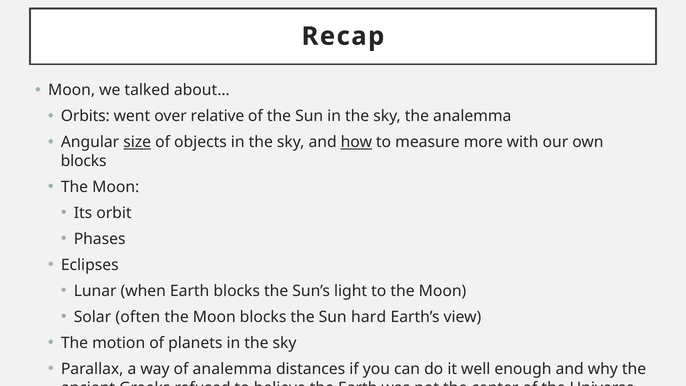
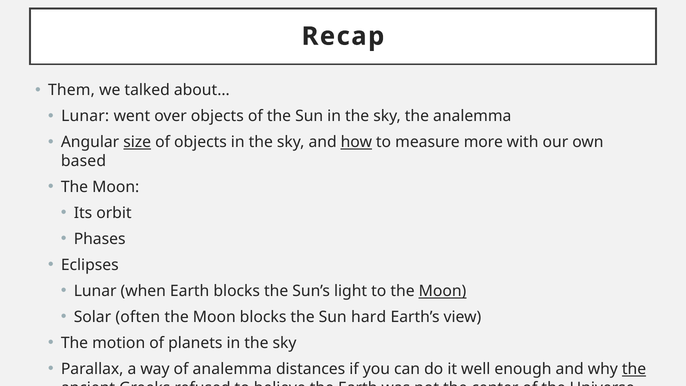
Moon at (72, 90): Moon -> Them
Orbits at (85, 116): Orbits -> Lunar
over relative: relative -> objects
blocks at (84, 161): blocks -> based
Moon at (442, 291) underline: none -> present
the at (634, 369) underline: none -> present
